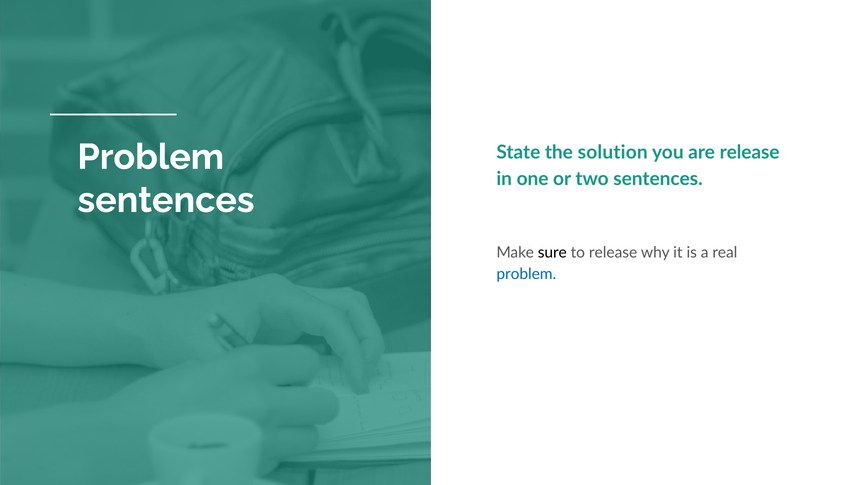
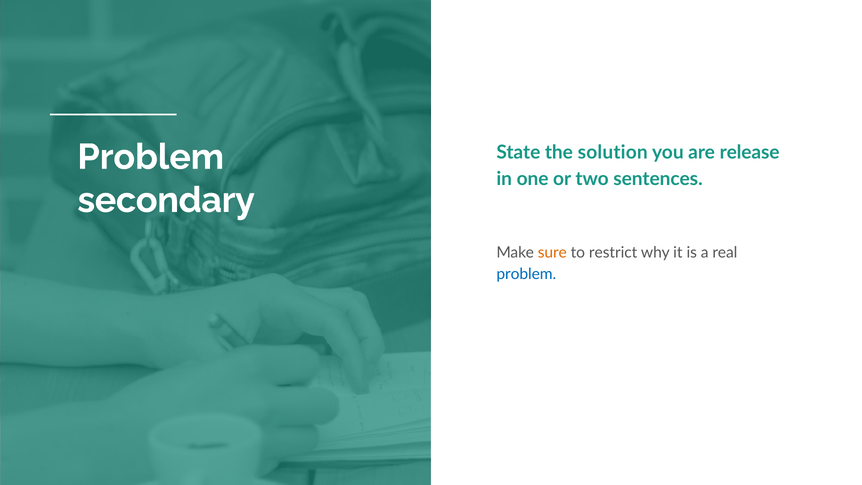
sentences at (166, 200): sentences -> secondary
sure colour: black -> orange
to release: release -> restrict
